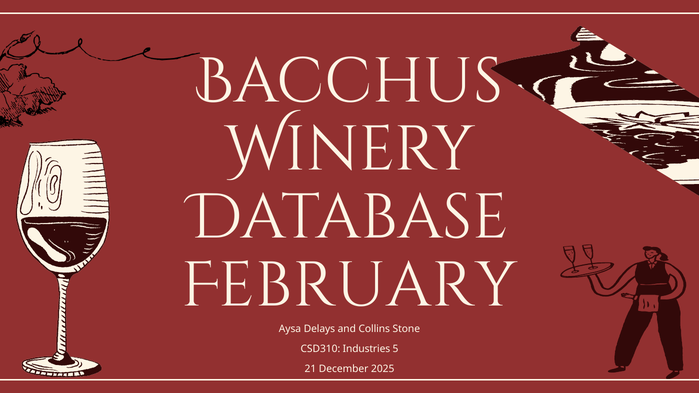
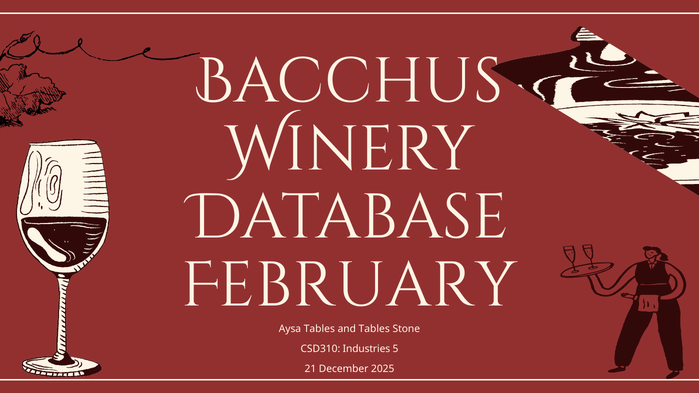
Aysa Delays: Delays -> Tables
and Collins: Collins -> Tables
